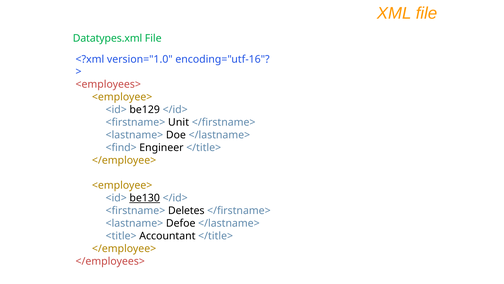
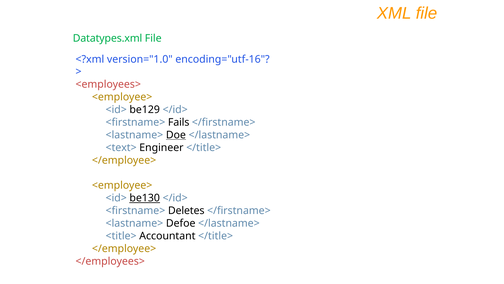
Unit: Unit -> Fails
Doe underline: none -> present
<find>: <find> -> <text>
